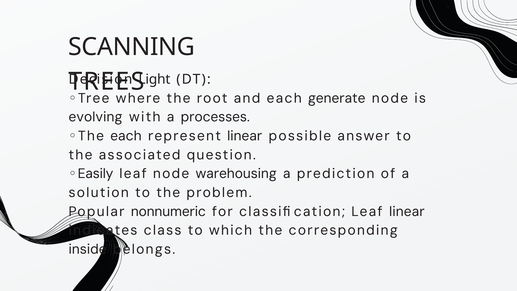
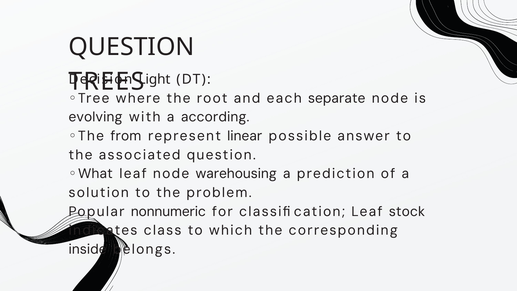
SCANNING at (132, 47): SCANNING -> QUESTION
generate: generate -> separate
processes: processes -> according
The each: each -> from
Easily: Easily -> What
Leaf linear: linear -> stock
